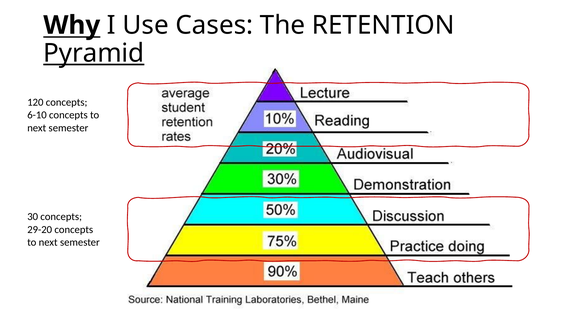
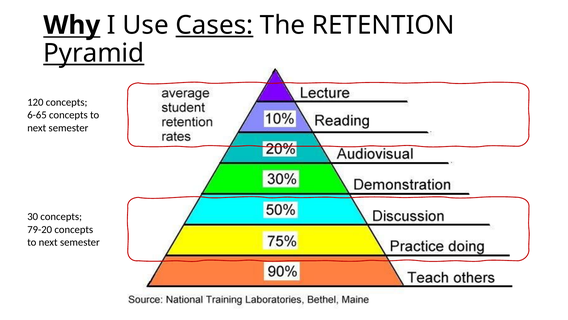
Cases underline: none -> present
6-10: 6-10 -> 6-65
29-20: 29-20 -> 79-20
